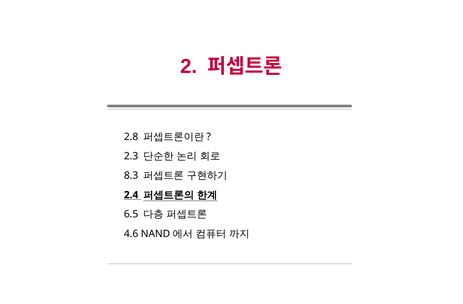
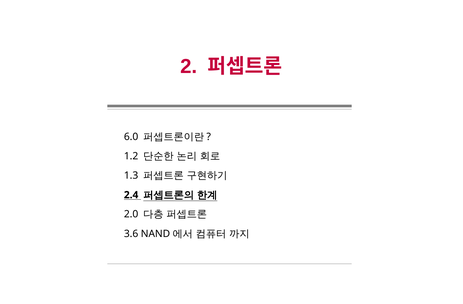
2.8: 2.8 -> 6.0
2.3: 2.3 -> 1.2
8.3: 8.3 -> 1.3
6.5: 6.5 -> 2.0
4.6: 4.6 -> 3.6
